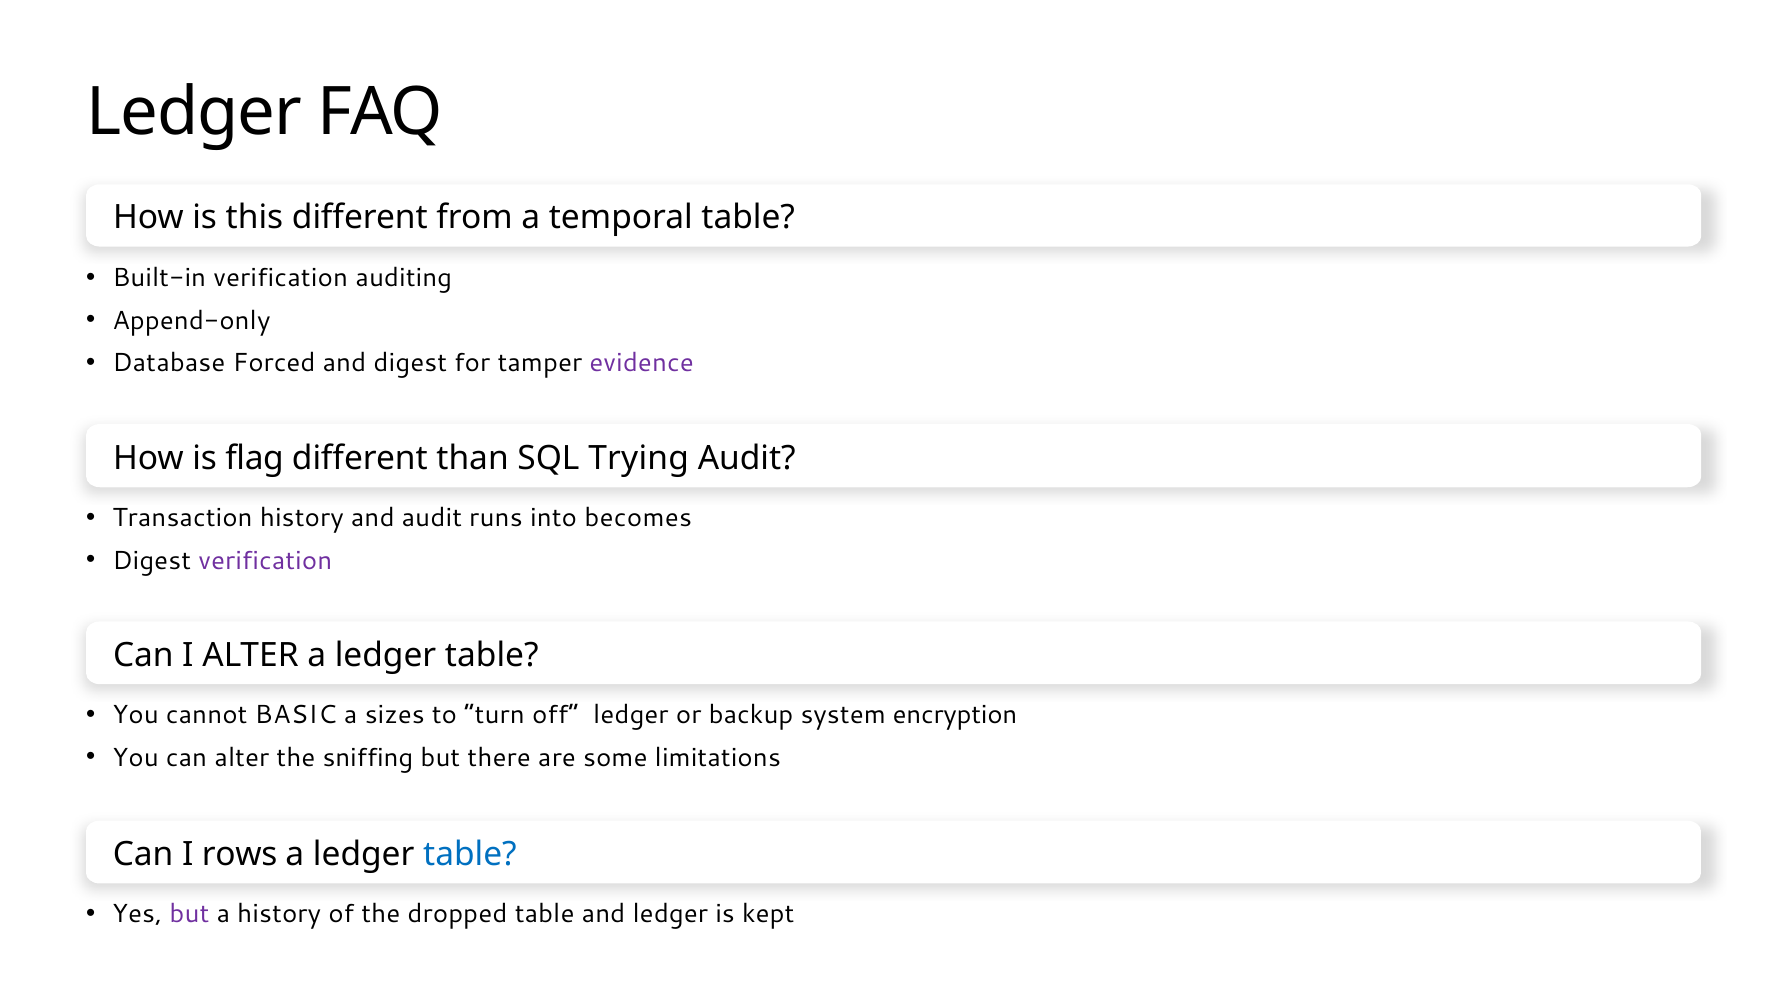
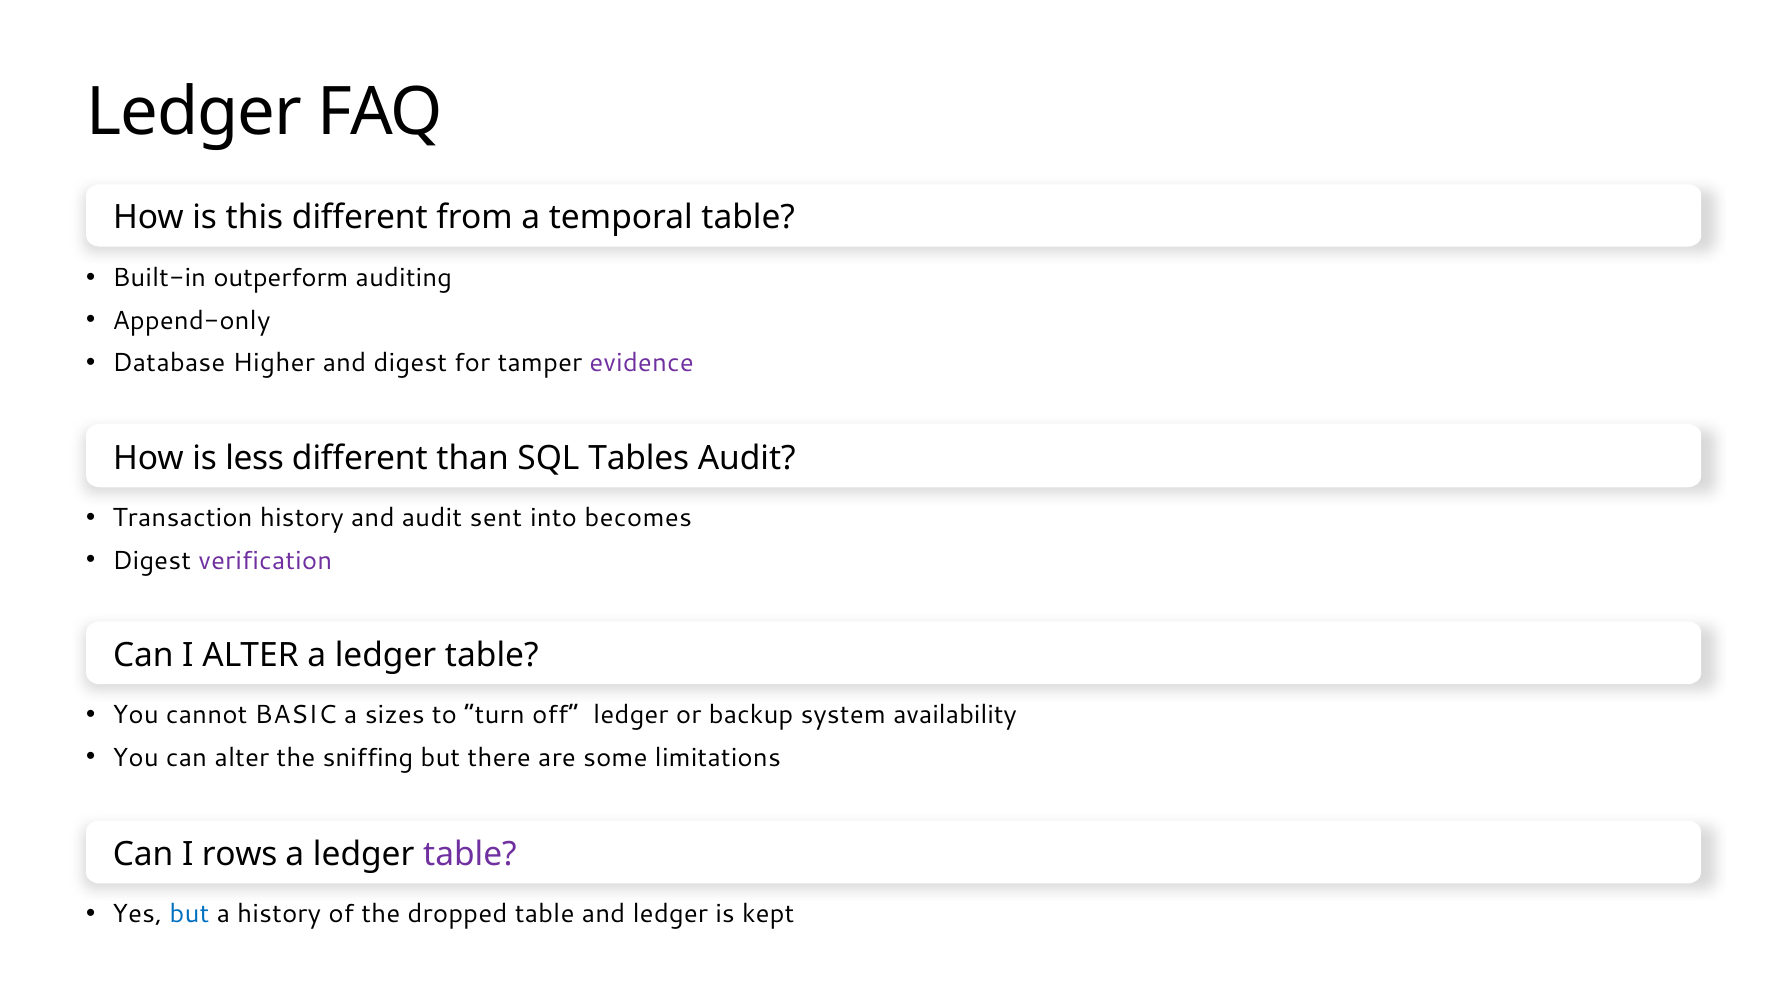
Built-in verification: verification -> outperform
Forced: Forced -> Higher
flag: flag -> less
Trying: Trying -> Tables
runs: runs -> sent
encryption: encryption -> availability
table at (470, 855) colour: blue -> purple
but at (189, 915) colour: purple -> blue
